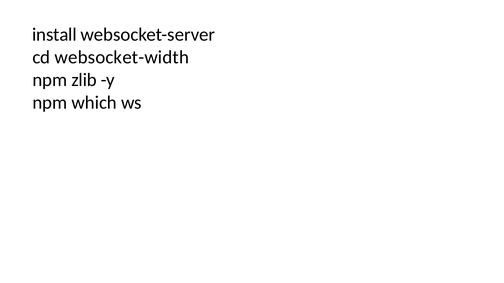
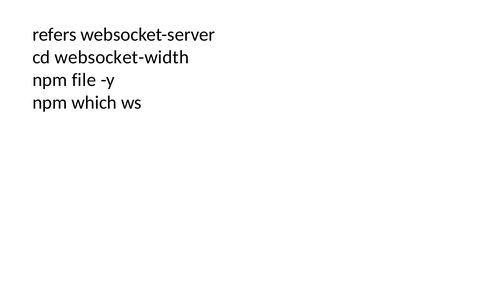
install: install -> refers
zlib: zlib -> file
